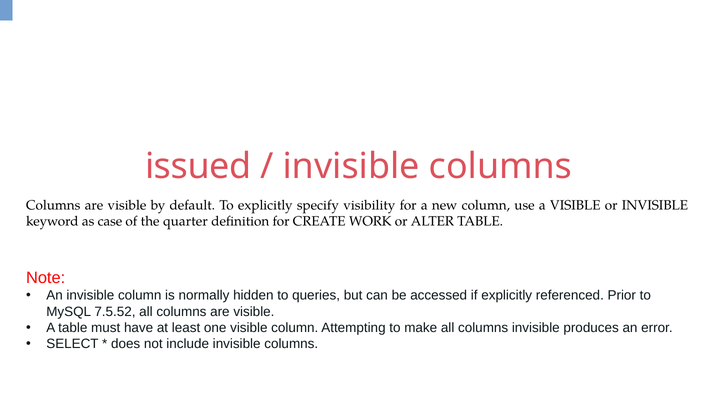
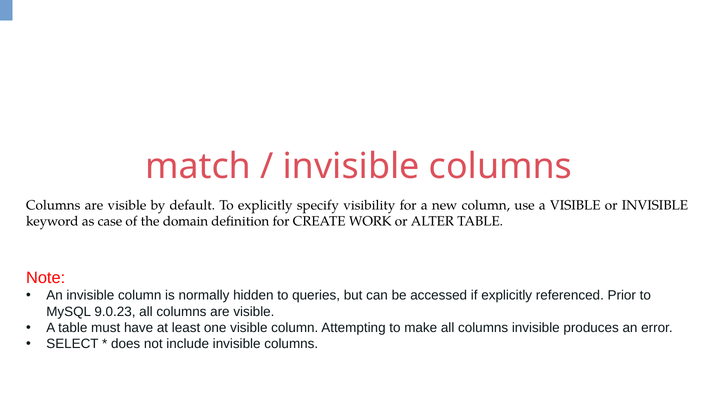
issued: issued -> match
quarter: quarter -> domain
7.5.52: 7.5.52 -> 9.0.23
